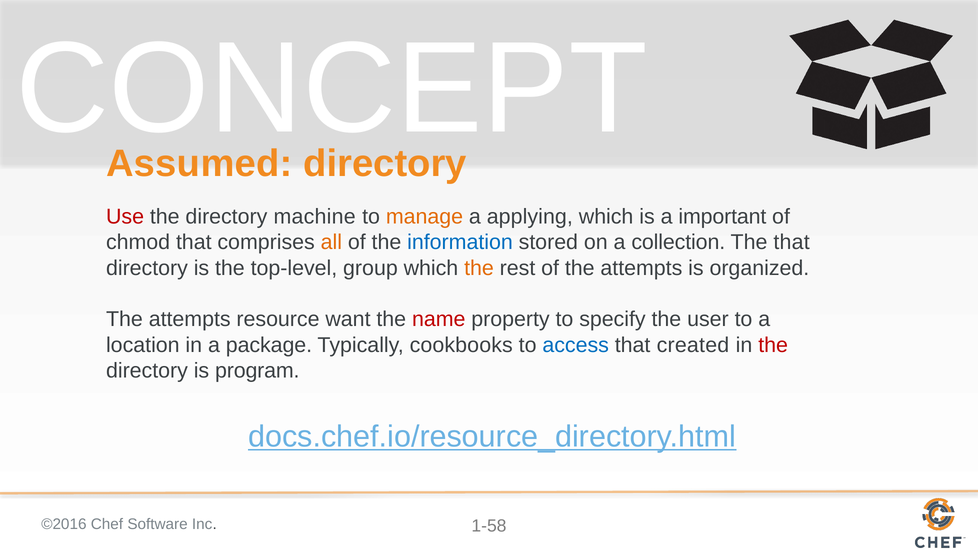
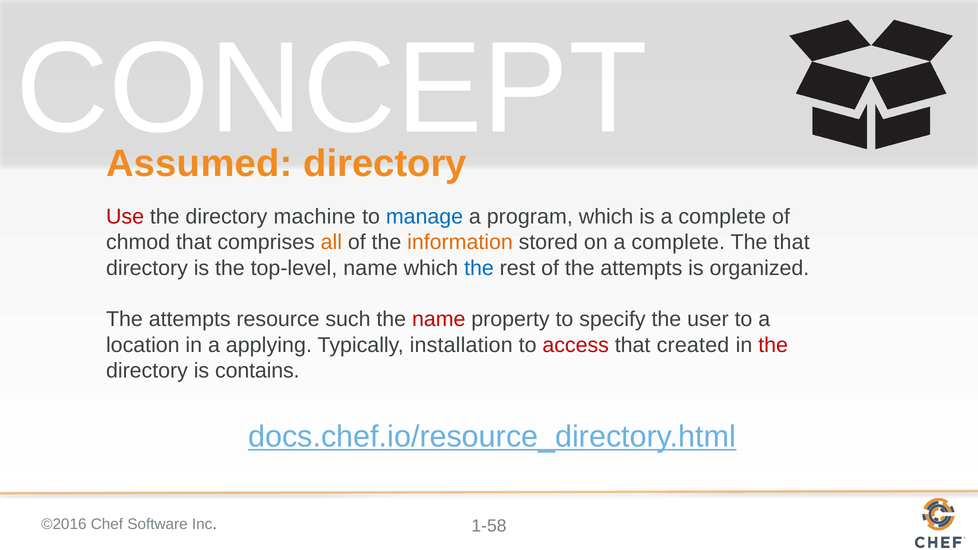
manage colour: orange -> blue
applying: applying -> program
is a important: important -> complete
information colour: blue -> orange
on a collection: collection -> complete
top-level group: group -> name
the at (479, 268) colour: orange -> blue
want: want -> such
package: package -> applying
cookbooks: cookbooks -> installation
access colour: blue -> red
program: program -> contains
